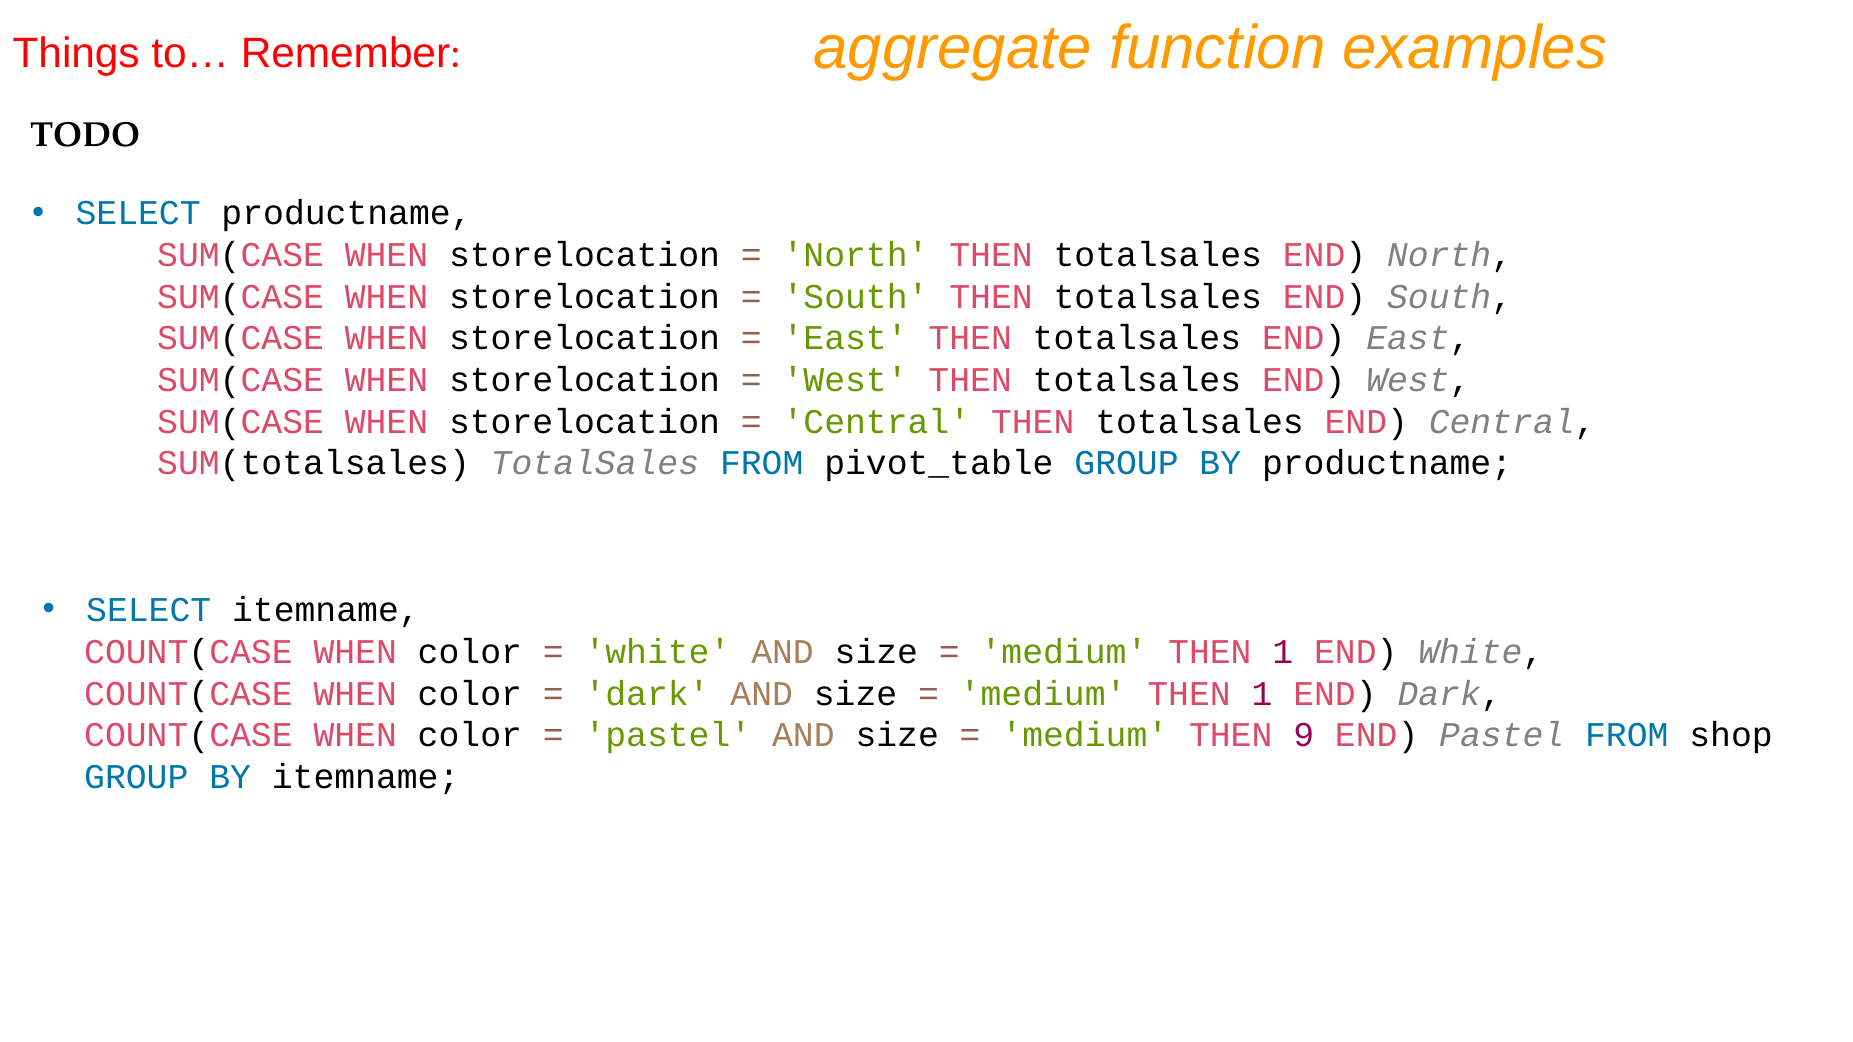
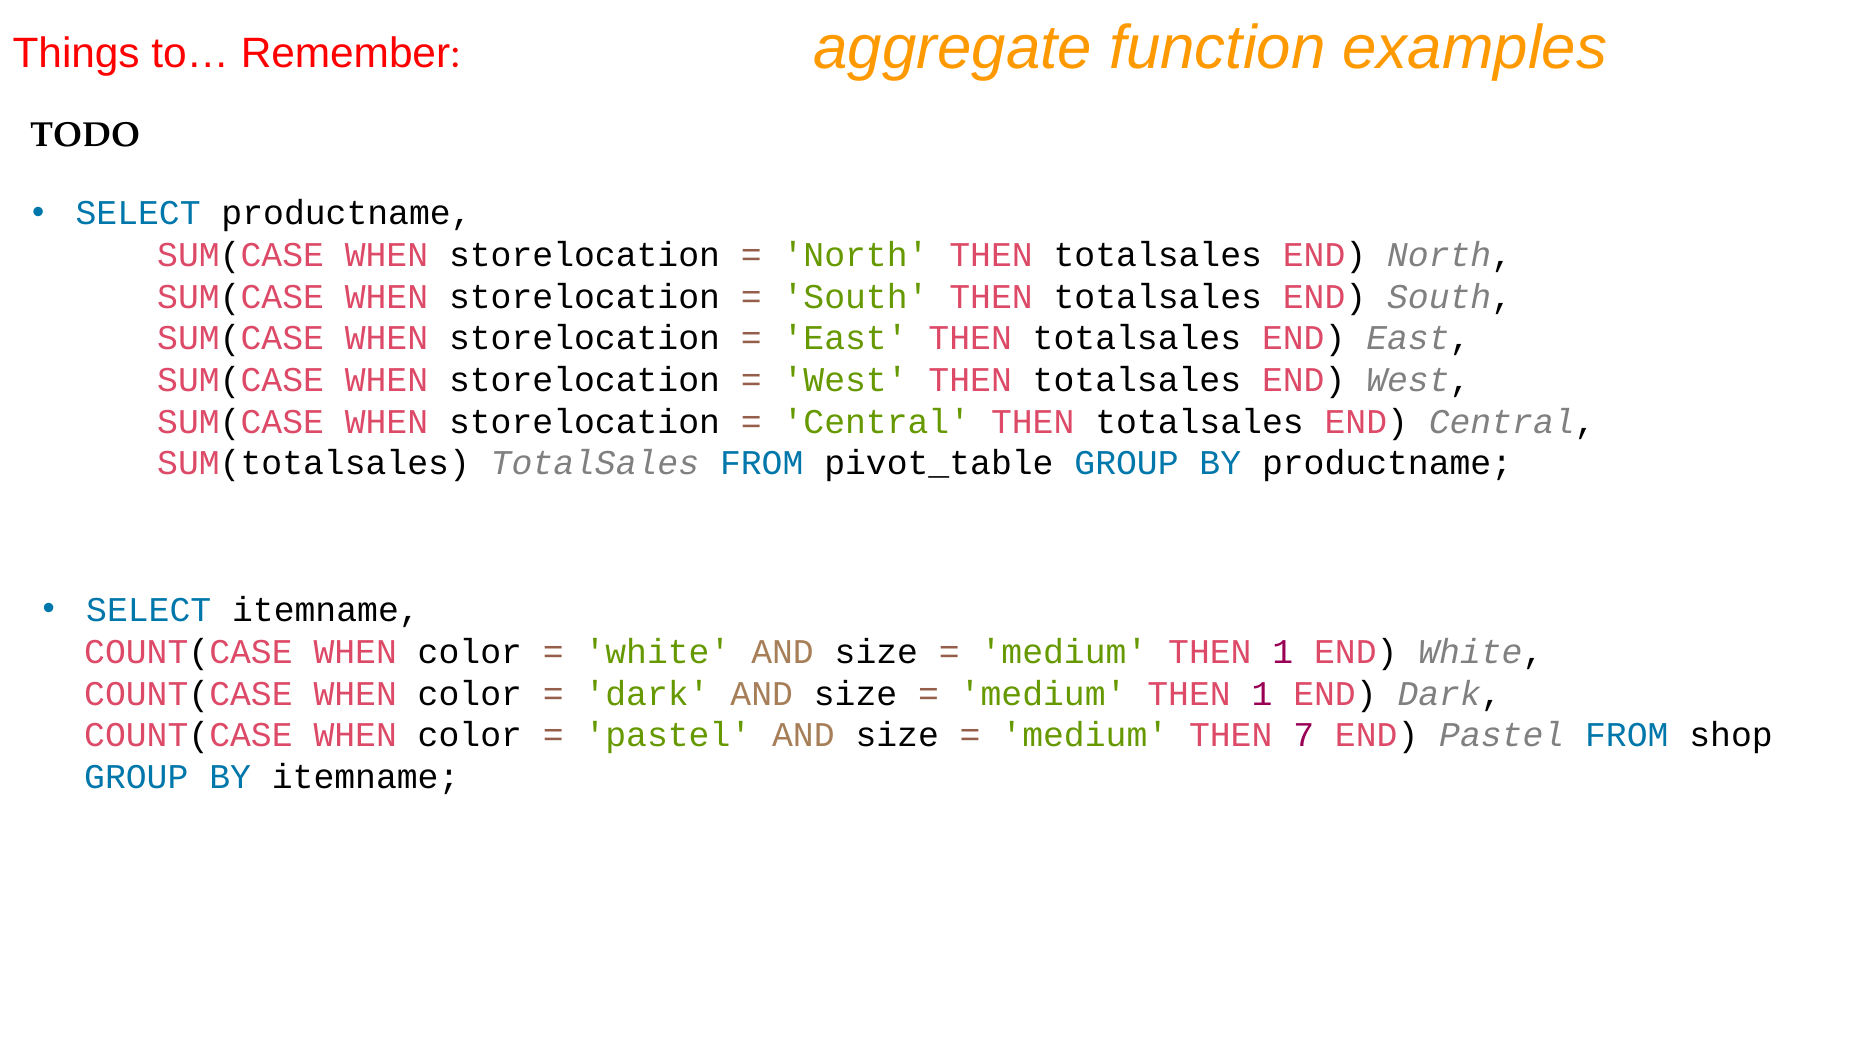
9: 9 -> 7
